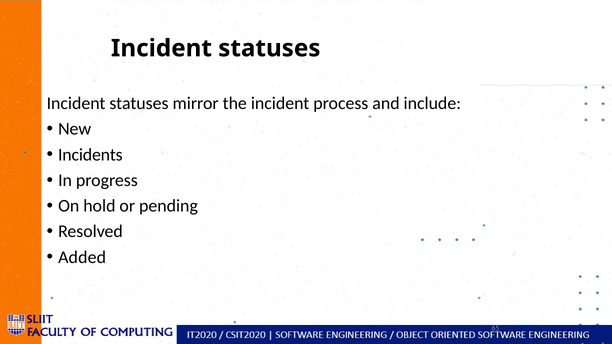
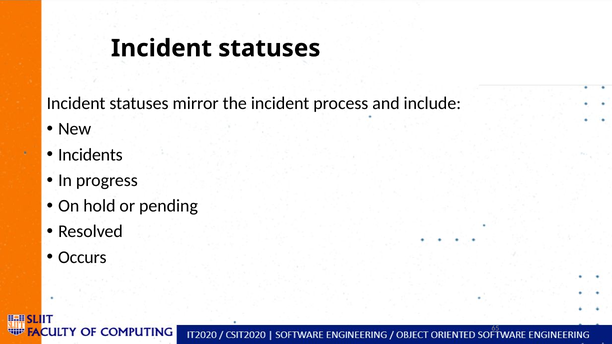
Added: Added -> Occurs
